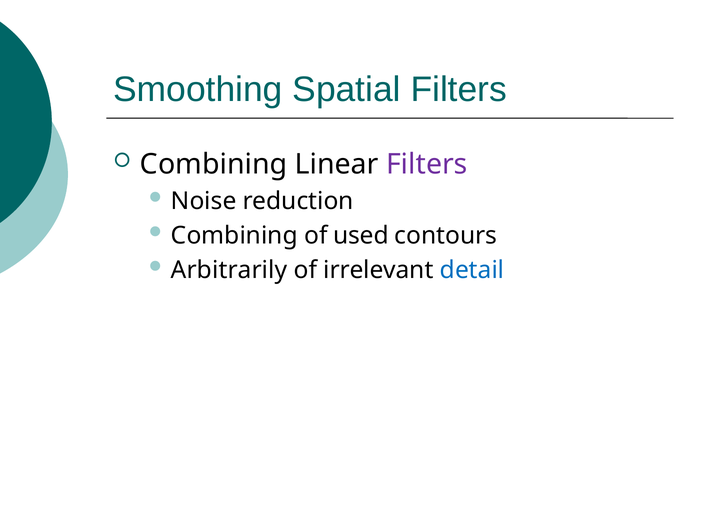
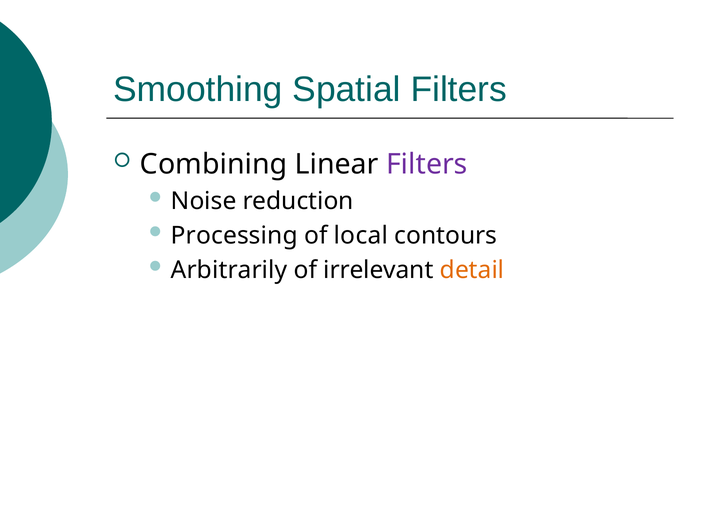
Combining at (234, 235): Combining -> Processing
used: used -> local
detail colour: blue -> orange
